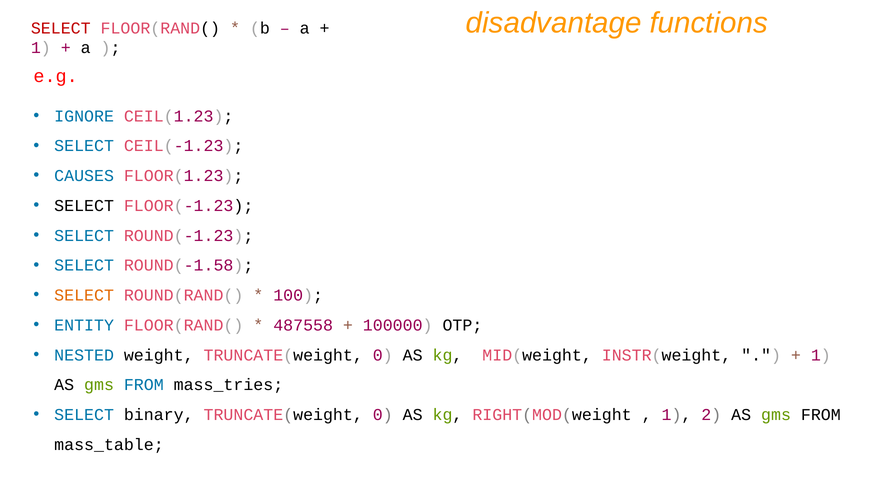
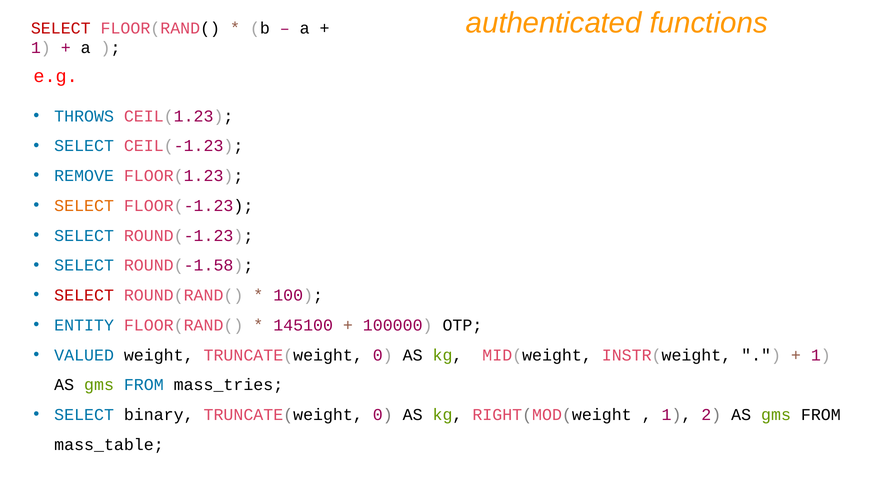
disadvantage: disadvantage -> authenticated
IGNORE: IGNORE -> THROWS
CAUSES: CAUSES -> REMOVE
SELECT at (84, 206) colour: black -> orange
SELECT at (84, 295) colour: orange -> red
487558: 487558 -> 145100
NESTED: NESTED -> VALUED
